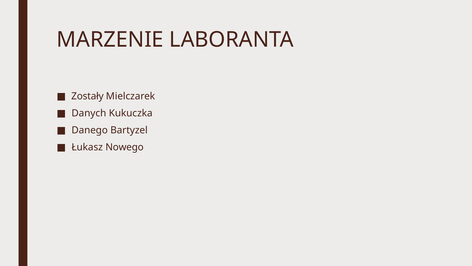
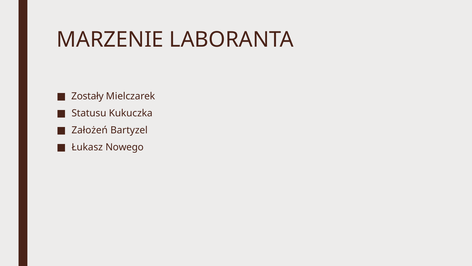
Danych: Danych -> Statusu
Danego: Danego -> Założeń
